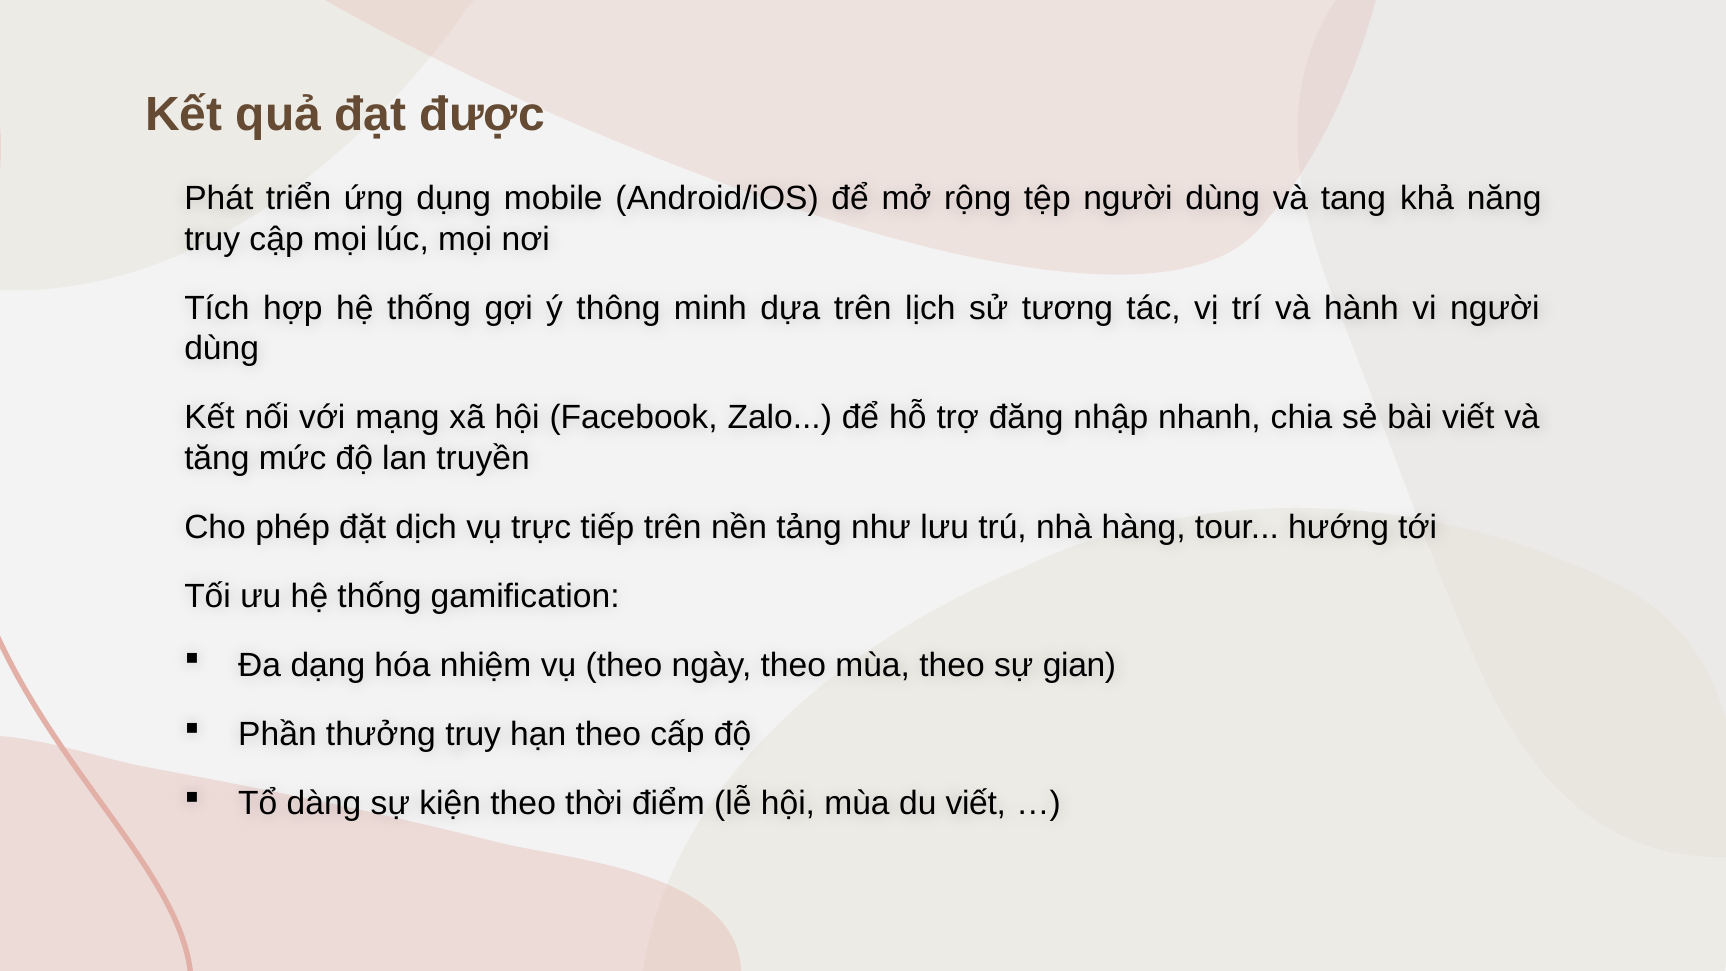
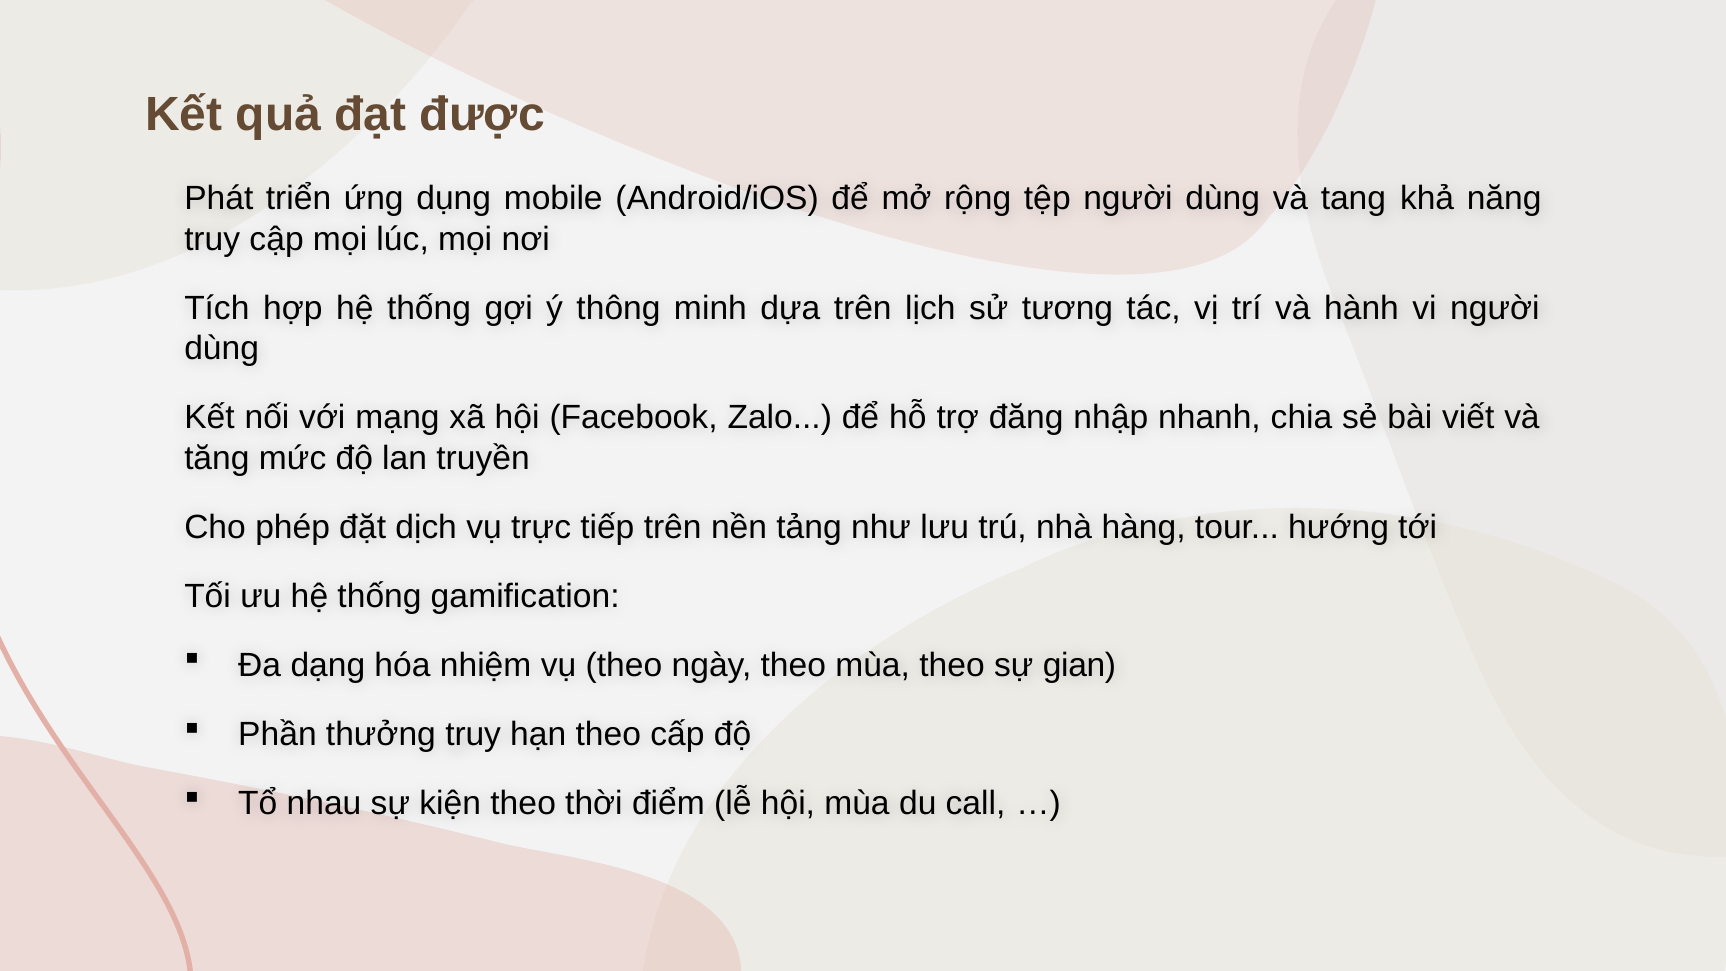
dàng: dàng -> nhau
du viết: viết -> call
